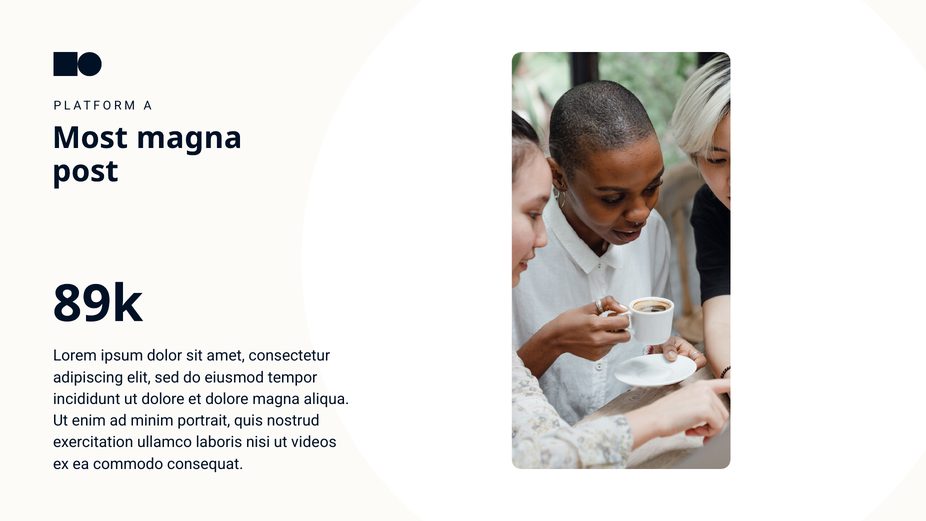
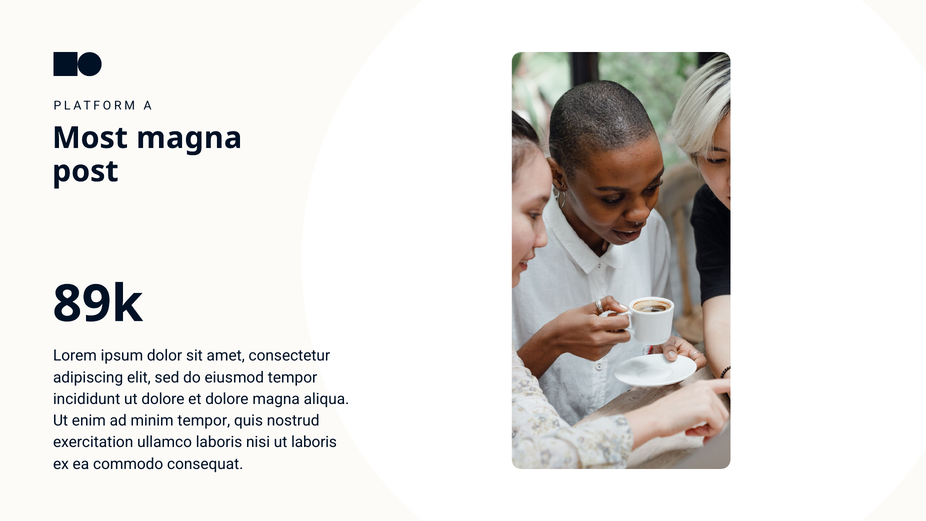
minim portrait: portrait -> tempor
ut videos: videos -> laboris
